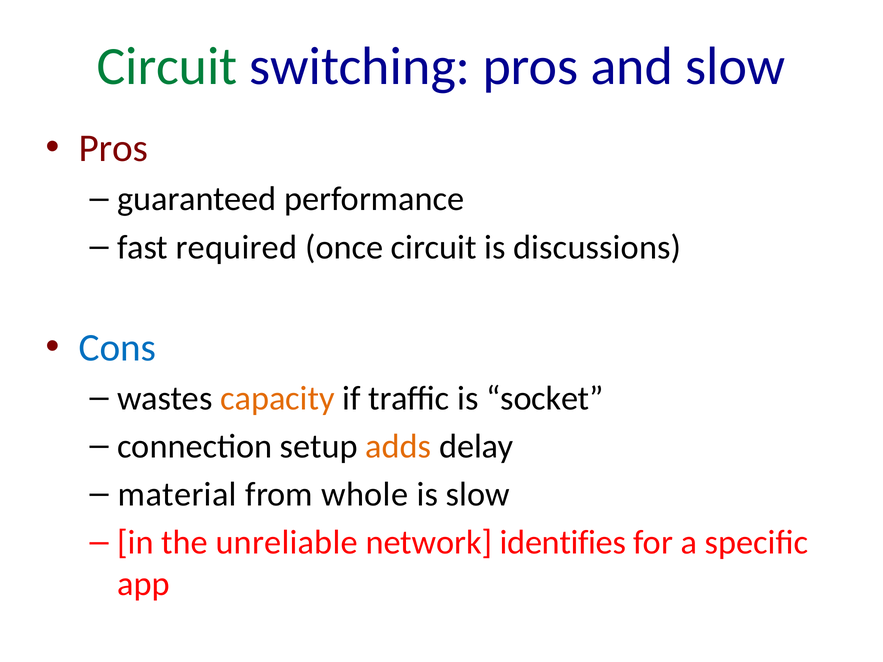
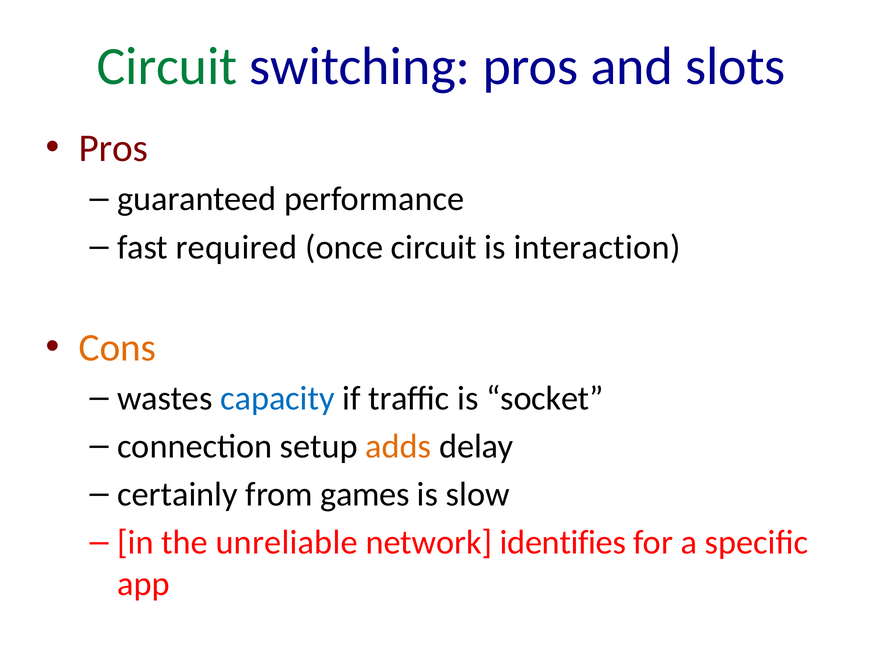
and slow: slow -> slots
discussions: discussions -> interaction
Cons colour: blue -> orange
capacity colour: orange -> blue
material: material -> certainly
whole: whole -> games
